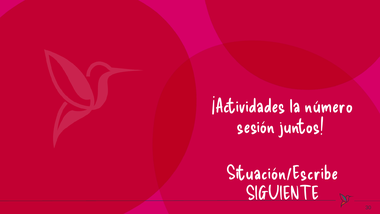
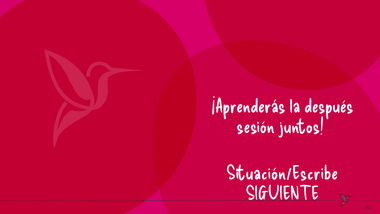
¡Actividades: ¡Actividades -> ¡Aprenderás
número: número -> después
